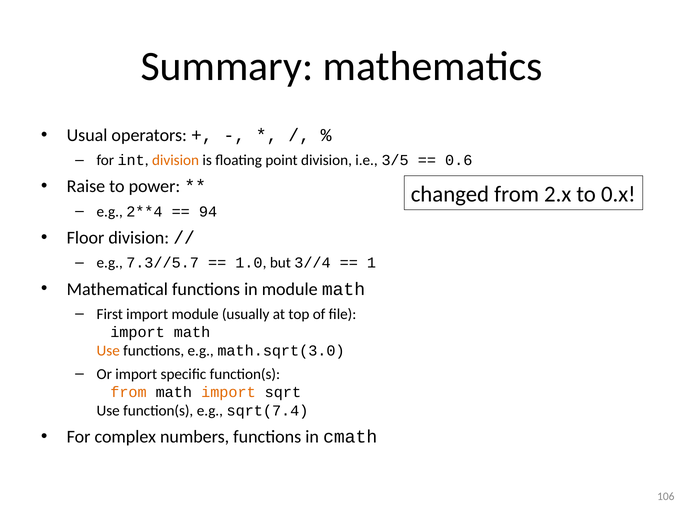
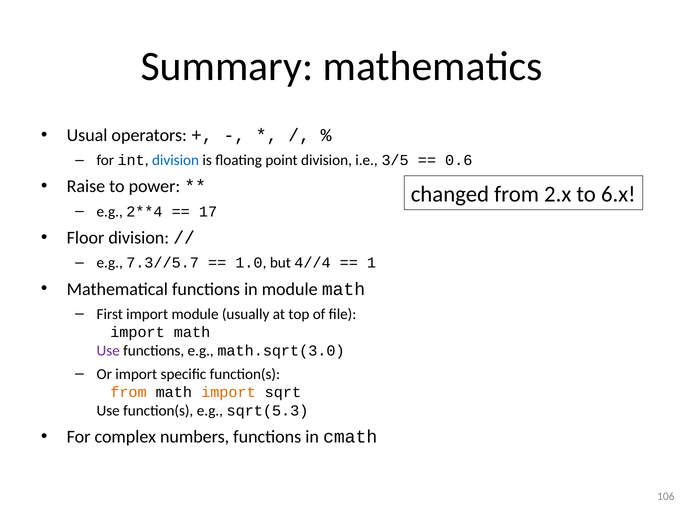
division at (176, 160) colour: orange -> blue
0.x: 0.x -> 6.x
94: 94 -> 17
3//4: 3//4 -> 4//4
Use at (108, 351) colour: orange -> purple
sqrt(7.4: sqrt(7.4 -> sqrt(5.3
